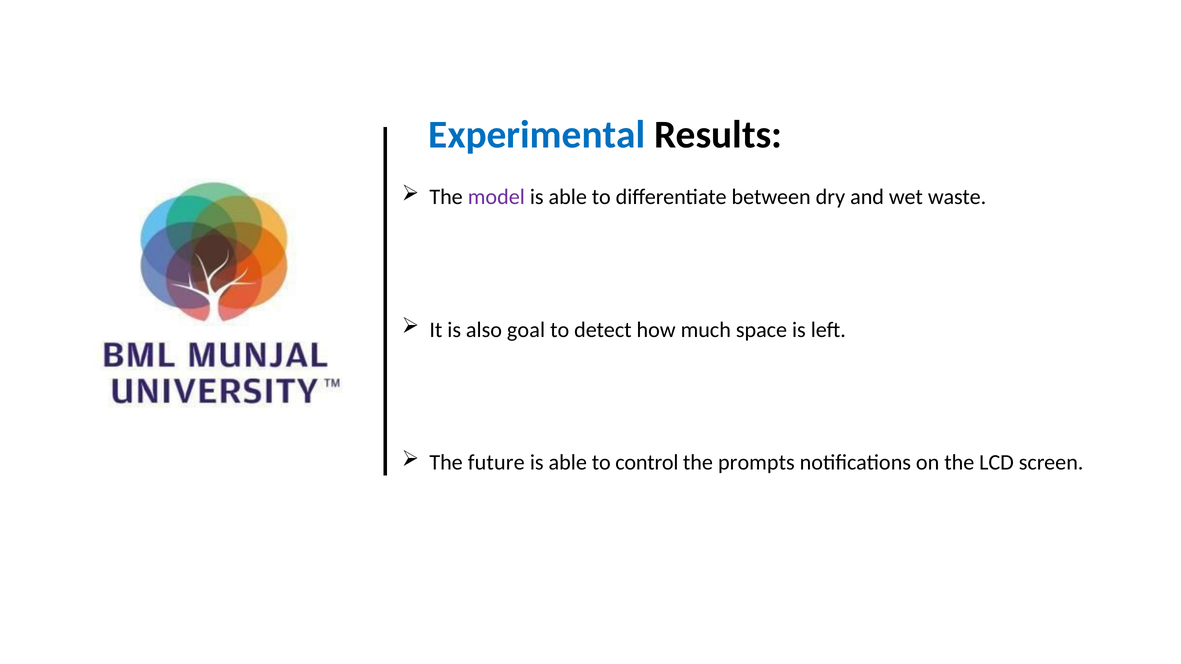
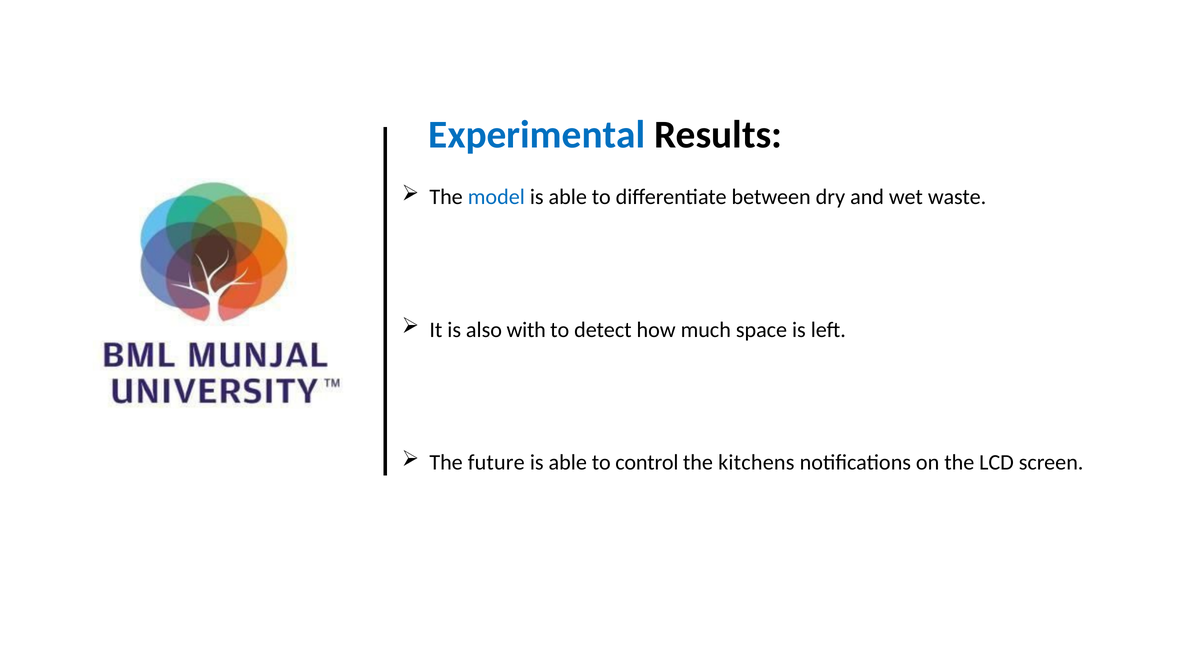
model colour: purple -> blue
goal: goal -> with
prompts: prompts -> kitchens
